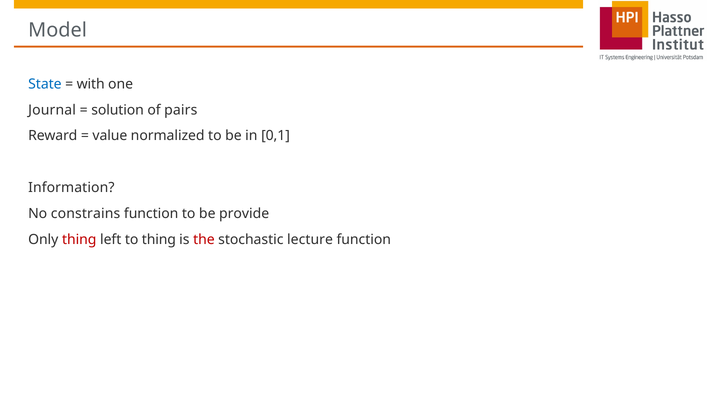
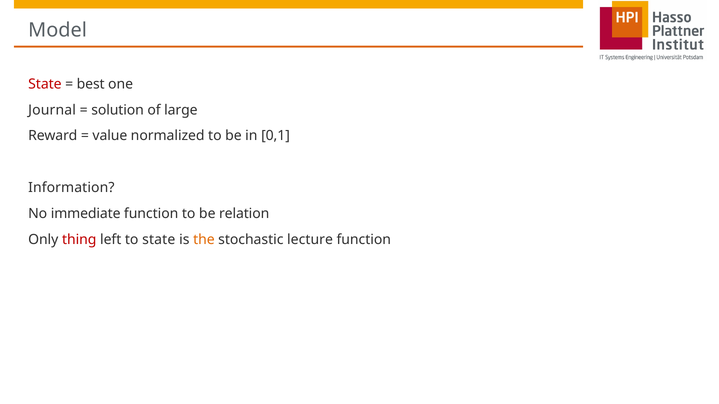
State at (45, 84) colour: blue -> red
with: with -> best
pairs: pairs -> large
constrains: constrains -> immediate
provide: provide -> relation
to thing: thing -> state
the colour: red -> orange
